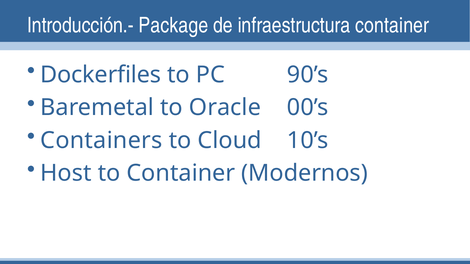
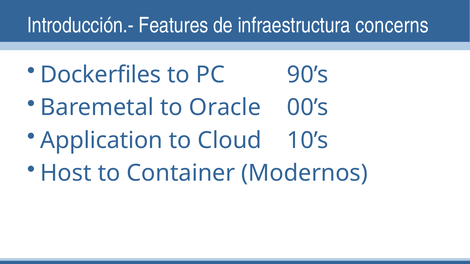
Package: Package -> Features
infraestructura container: container -> concerns
Containers: Containers -> Application
